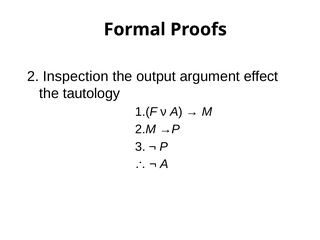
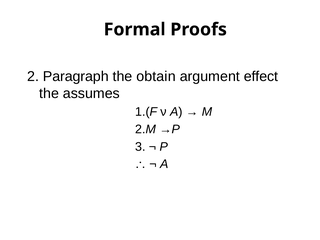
Inspection: Inspection -> Paragraph
output: output -> obtain
tautology: tautology -> assumes
